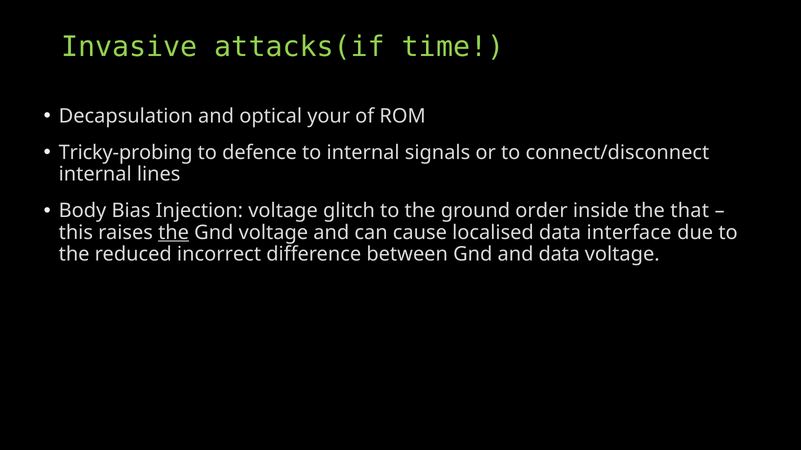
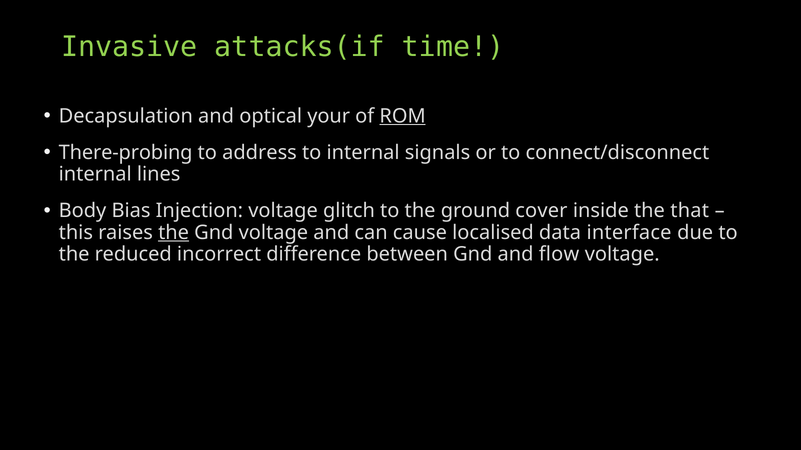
ROM underline: none -> present
Tricky-probing: Tricky-probing -> There-probing
defence: defence -> address
order: order -> cover
and data: data -> flow
